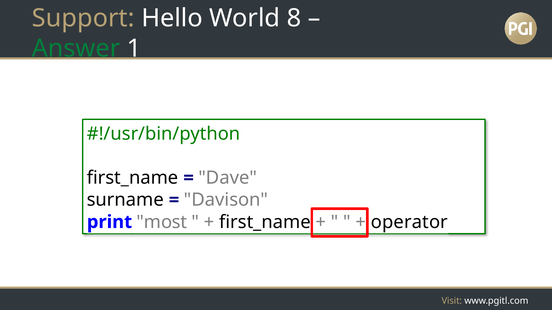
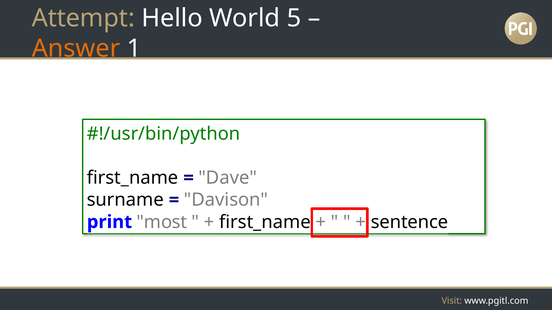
Support: Support -> Attempt
8: 8 -> 5
Answer colour: green -> orange
operator: operator -> sentence
